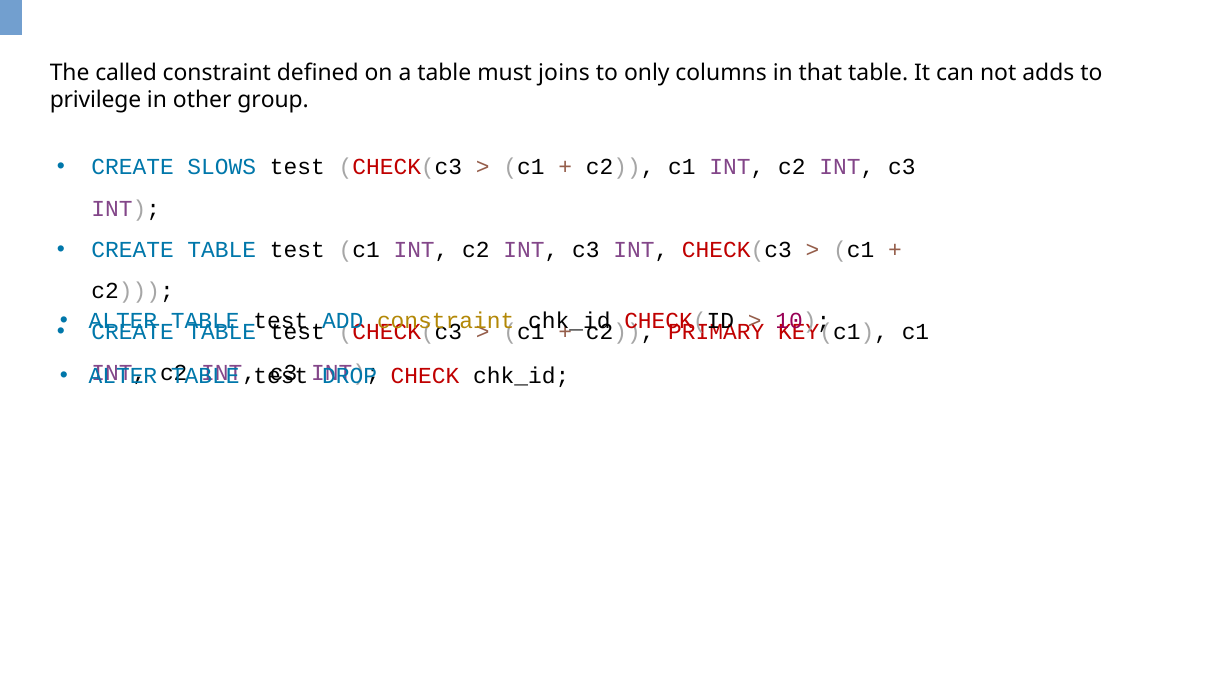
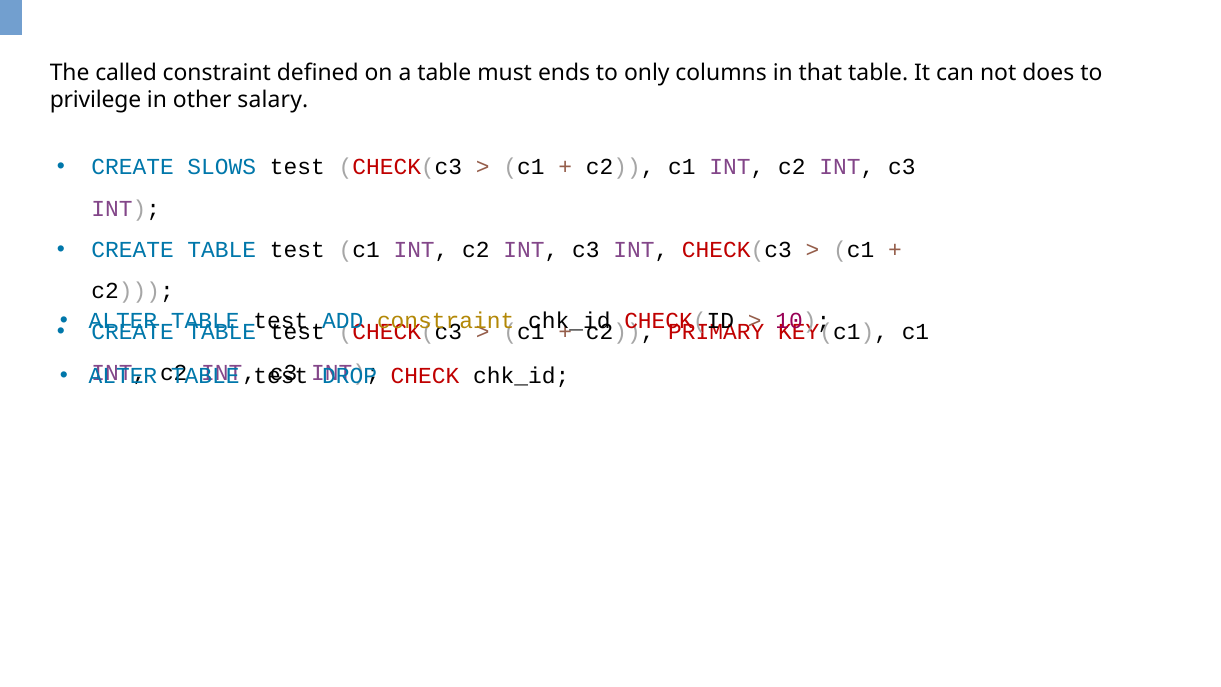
joins: joins -> ends
adds: adds -> does
group: group -> salary
